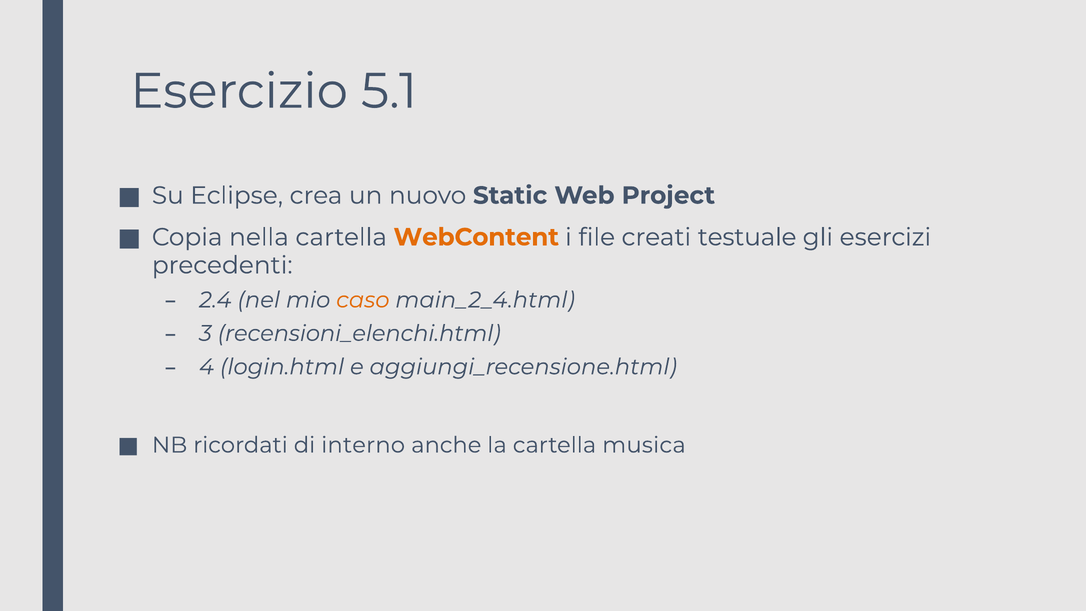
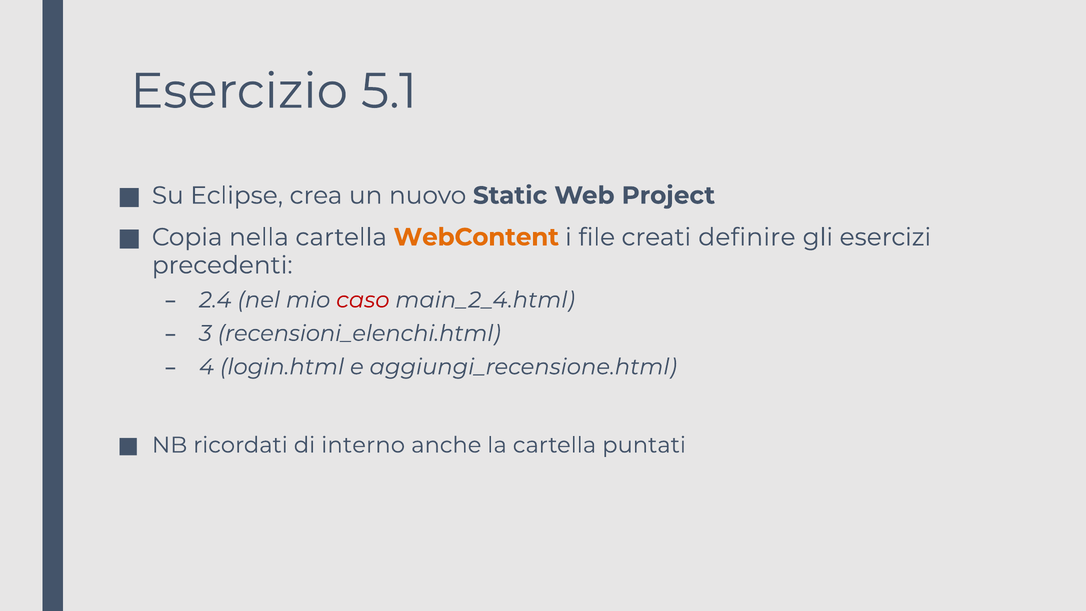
testuale: testuale -> definire
caso colour: orange -> red
musica: musica -> puntati
